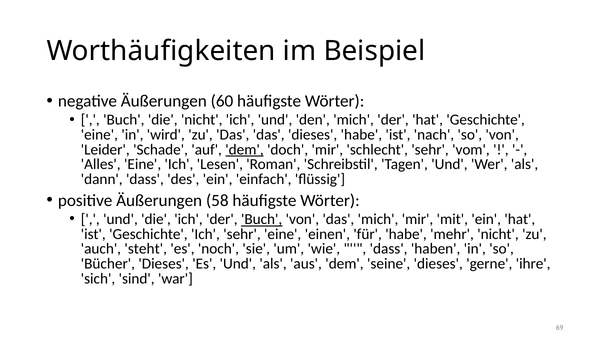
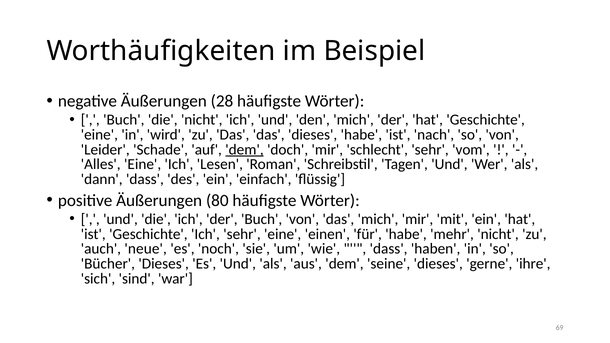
60: 60 -> 28
58: 58 -> 80
Buch at (262, 219) underline: present -> none
steht: steht -> neue
